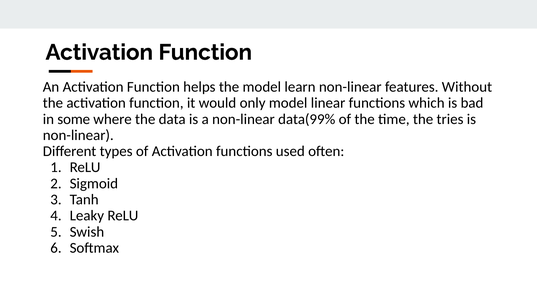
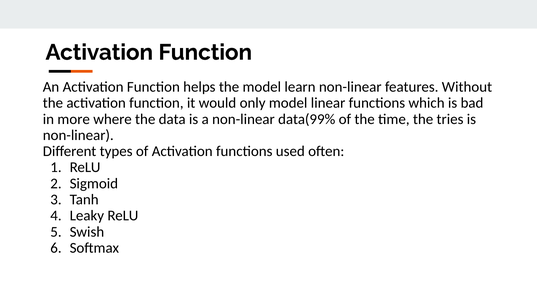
some: some -> more
